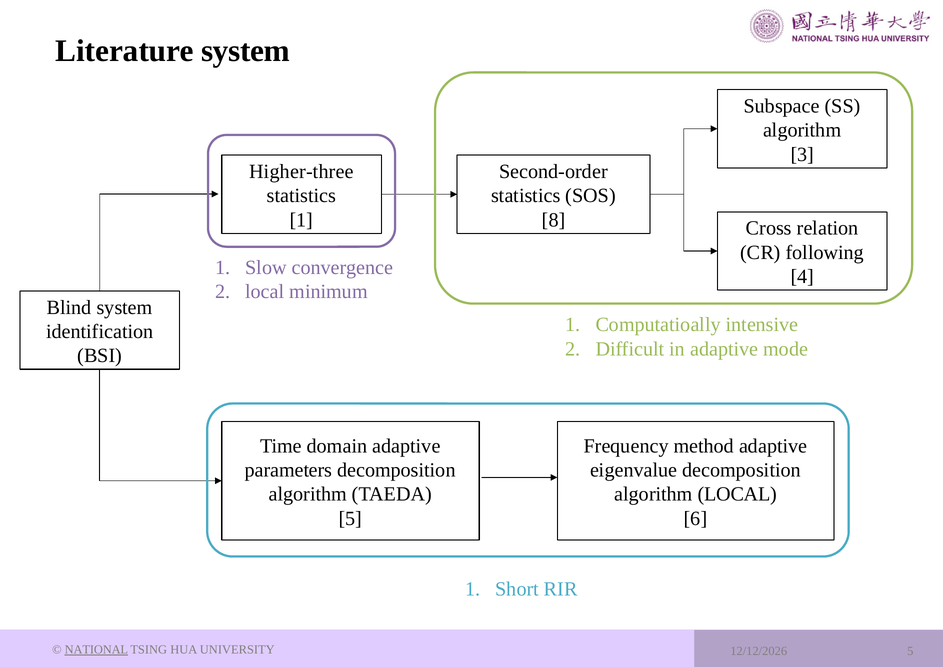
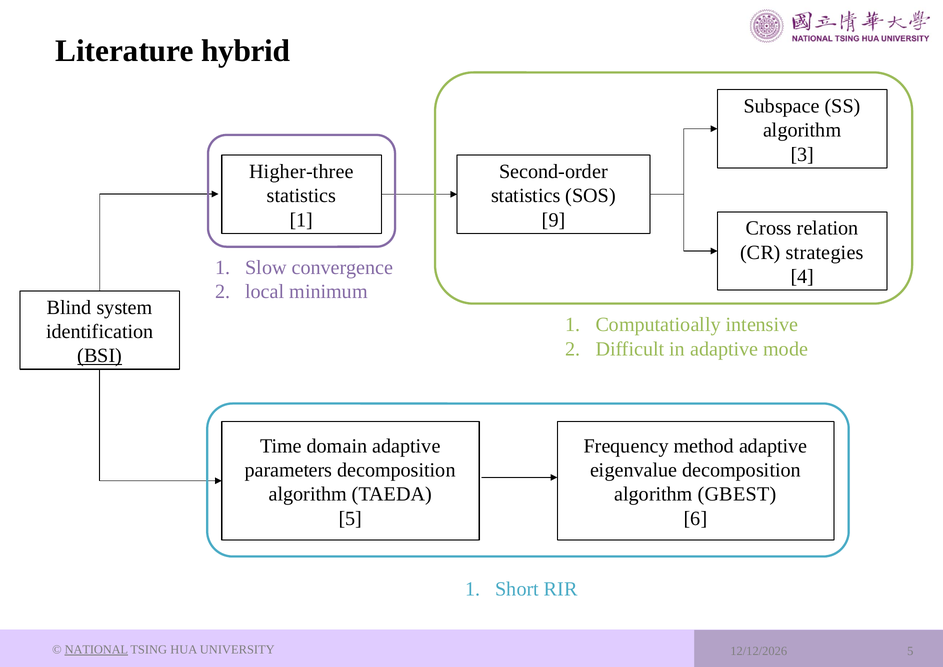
Literature system: system -> hybrid
8: 8 -> 9
following: following -> strategies
BSI underline: none -> present
algorithm LOCAL: LOCAL -> GBEST
